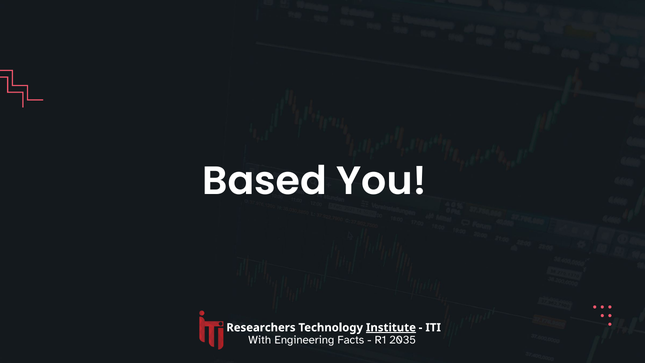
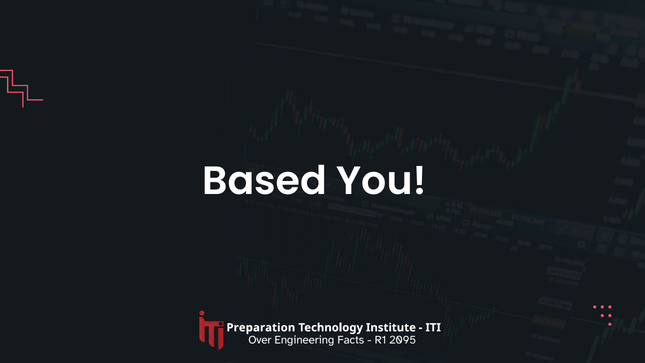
Researchers: Researchers -> Preparation
Institute underline: present -> none
With: With -> Over
2035: 2035 -> 2095
